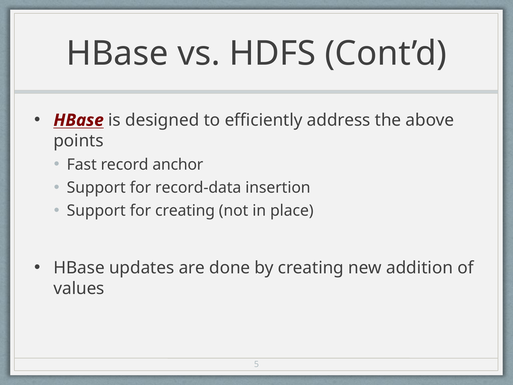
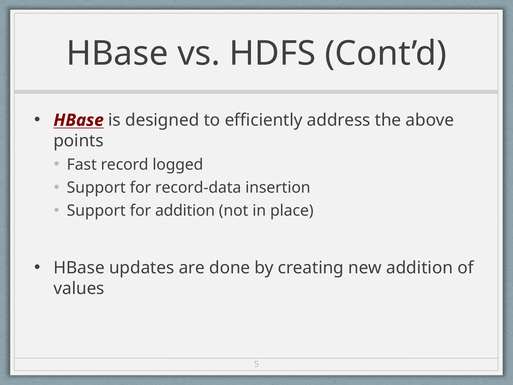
anchor: anchor -> logged
for creating: creating -> addition
